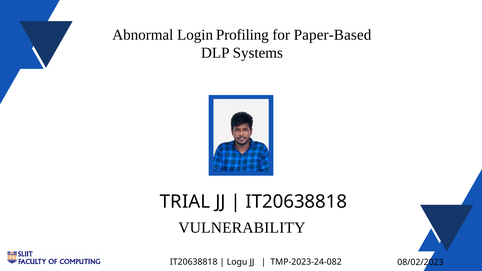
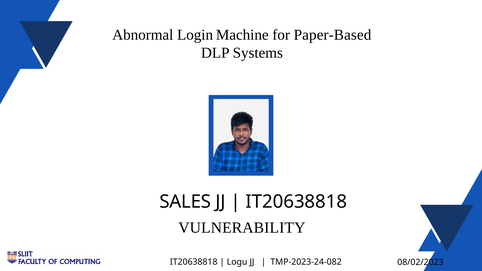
Profiling: Profiling -> Machine
TRIAL: TRIAL -> SALES
